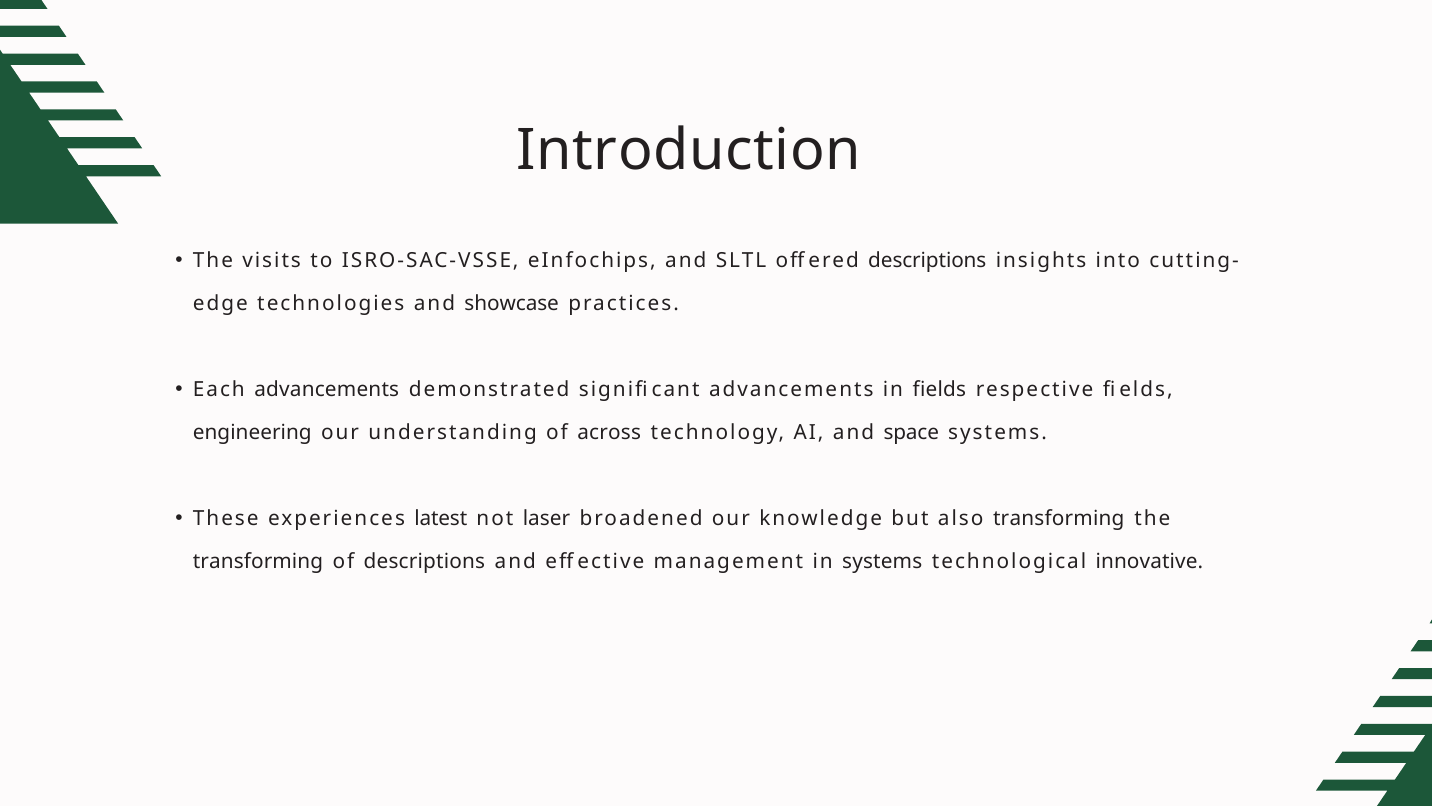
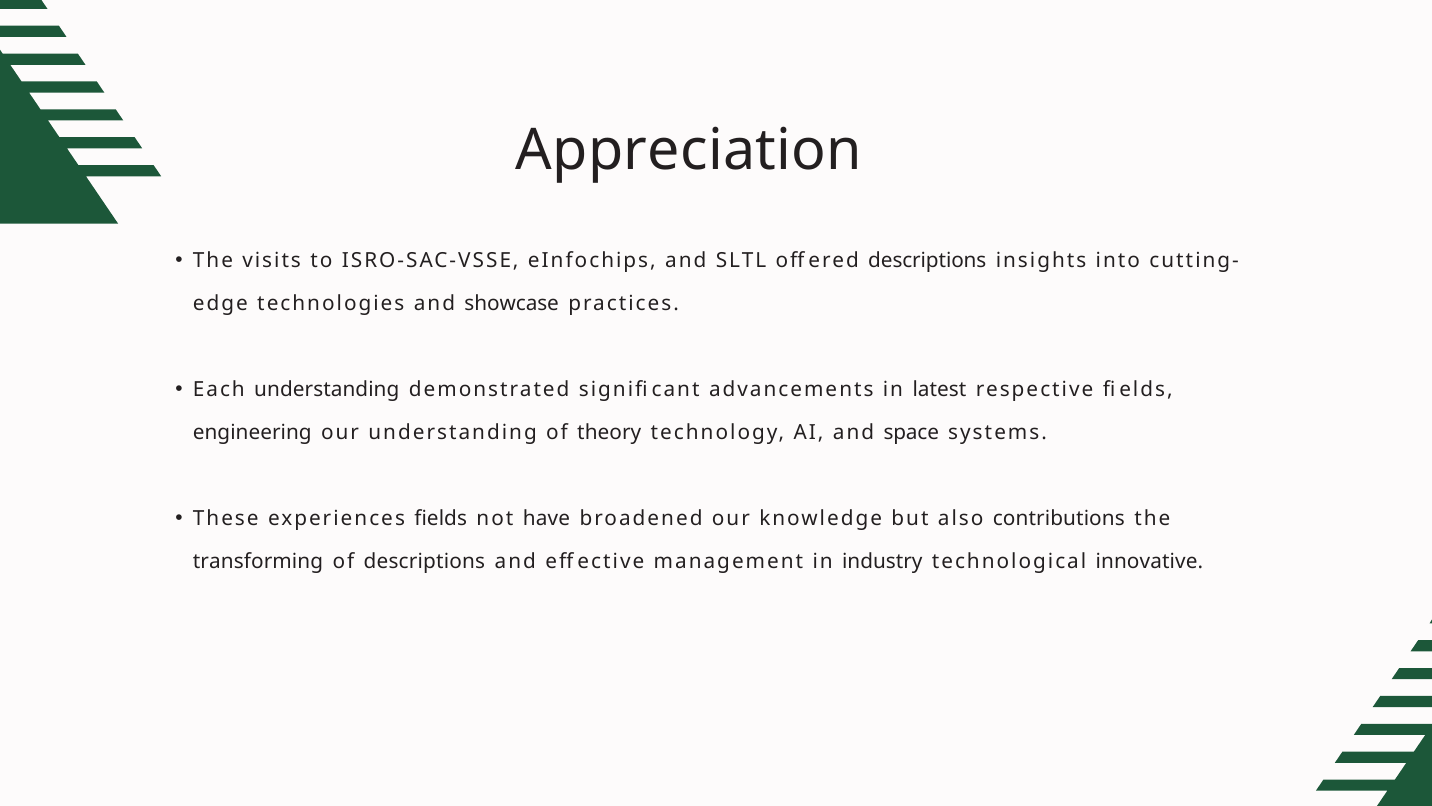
Introduction: Introduction -> Appreciation
Each advancements: advancements -> understanding
in fields: fields -> latest
across: across -> theory
experiences latest: latest -> fields
laser: laser -> have
also transforming: transforming -> contributions
in systems: systems -> industry
